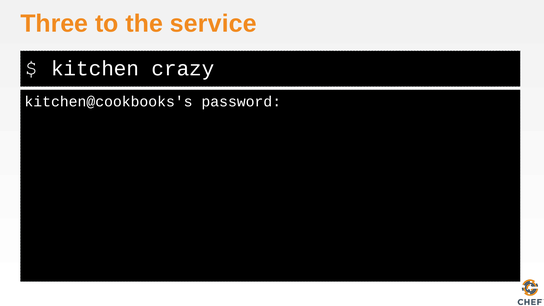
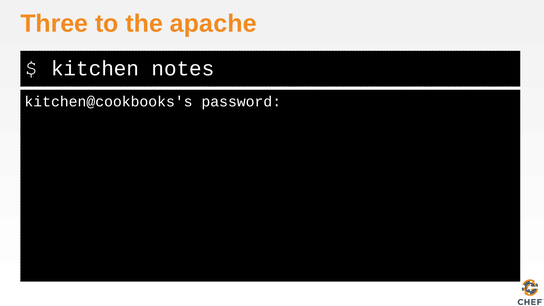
service: service -> apache
crazy: crazy -> notes
